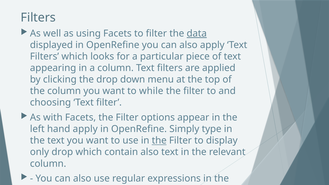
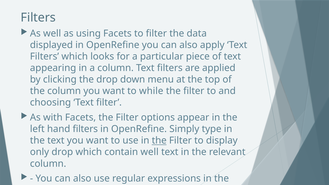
data underline: present -> none
hand apply: apply -> filters
contain also: also -> well
